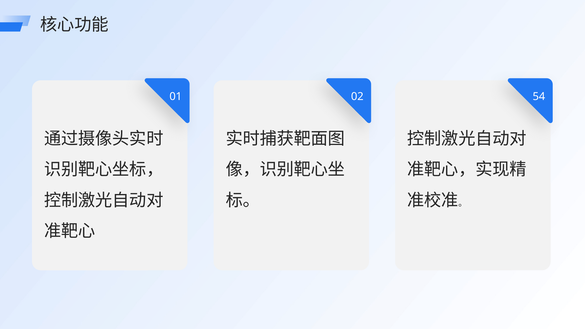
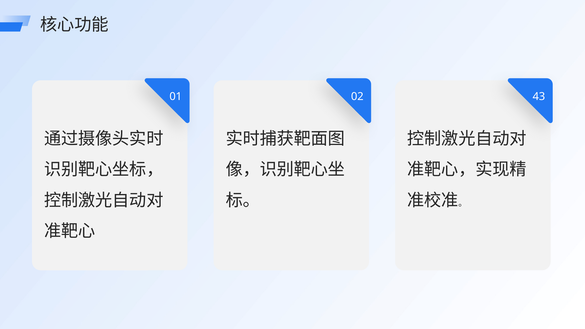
54: 54 -> 43
